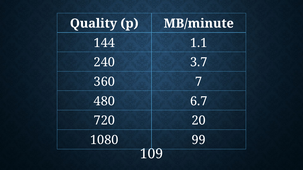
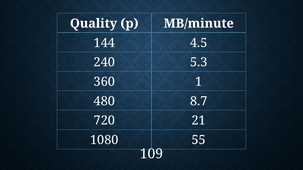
1.1: 1.1 -> 4.5
3.7: 3.7 -> 5.3
7: 7 -> 1
6.7: 6.7 -> 8.7
20: 20 -> 21
99: 99 -> 55
